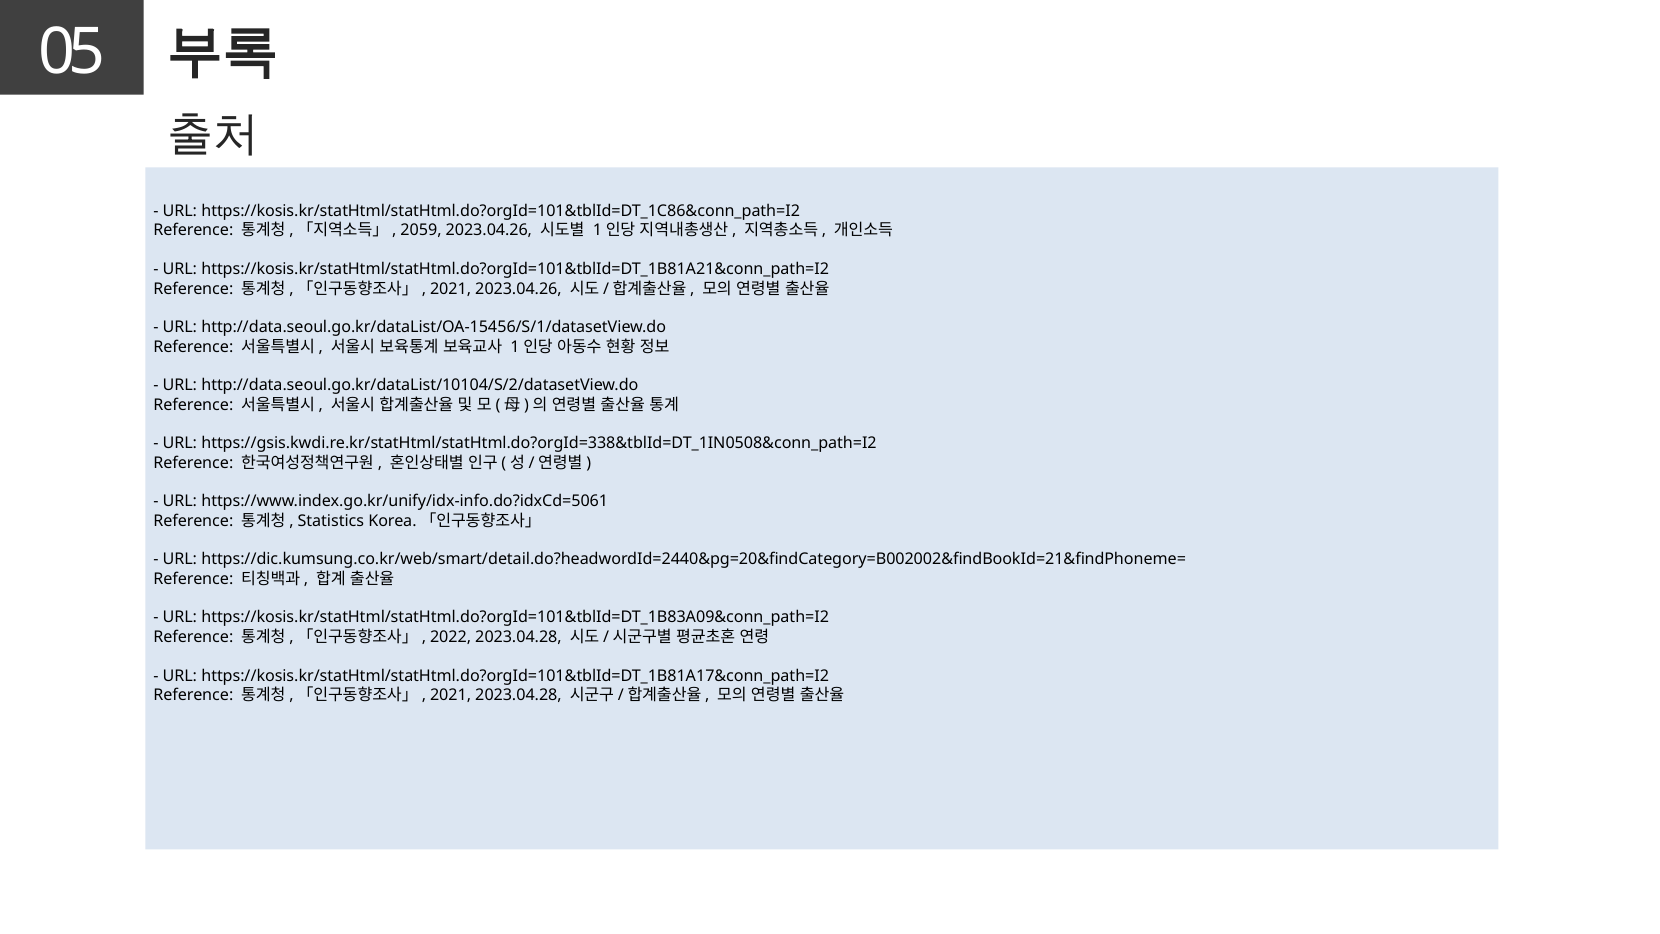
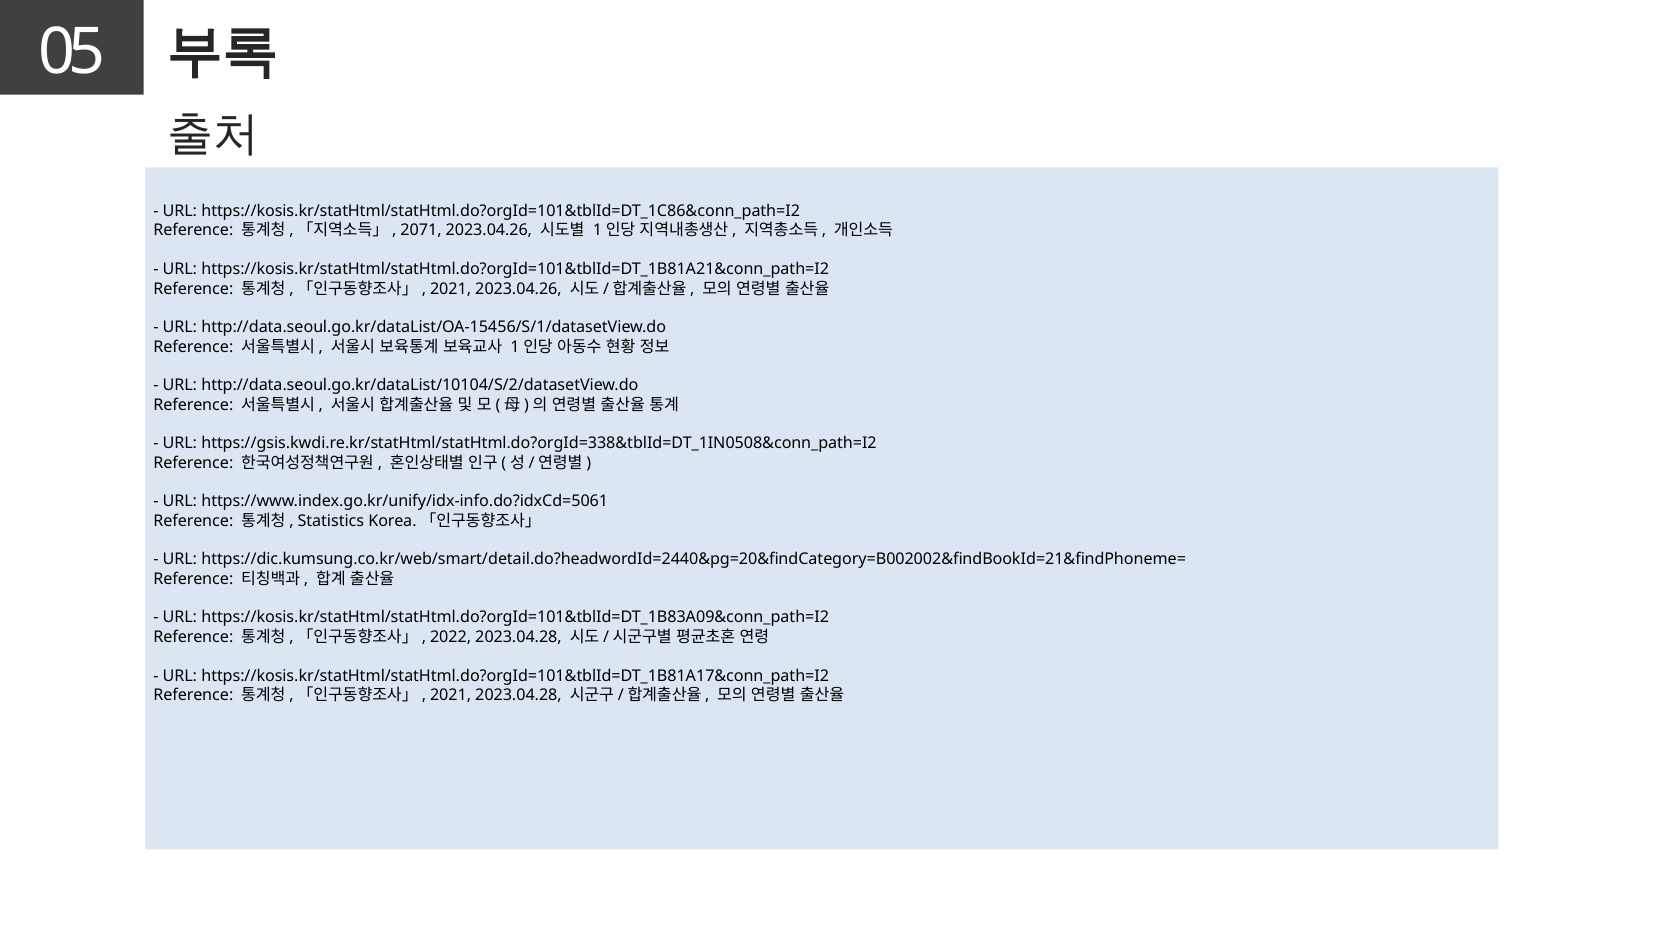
2059: 2059 -> 2071
